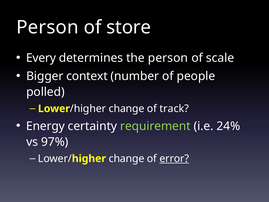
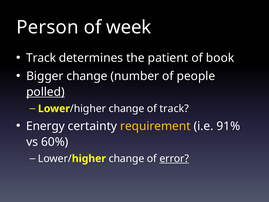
store: store -> week
Every at (41, 58): Every -> Track
the person: person -> patient
scale: scale -> book
Bigger context: context -> change
polled underline: none -> present
requirement colour: light green -> yellow
24%: 24% -> 91%
97%: 97% -> 60%
